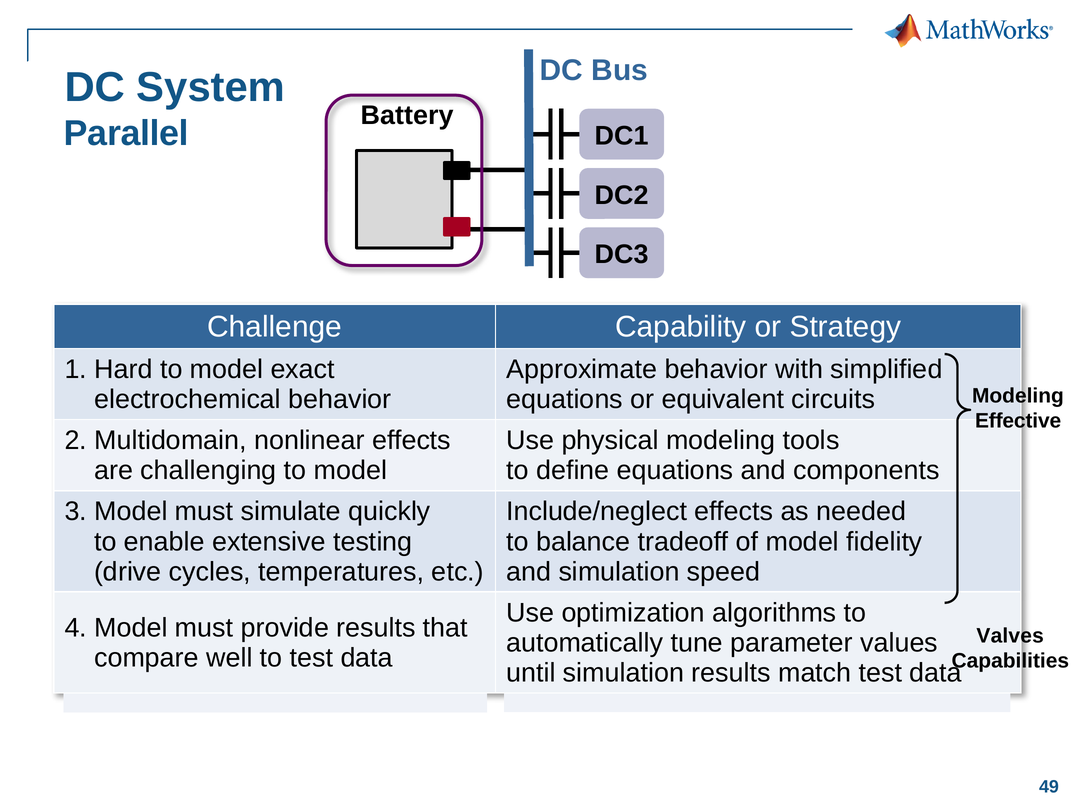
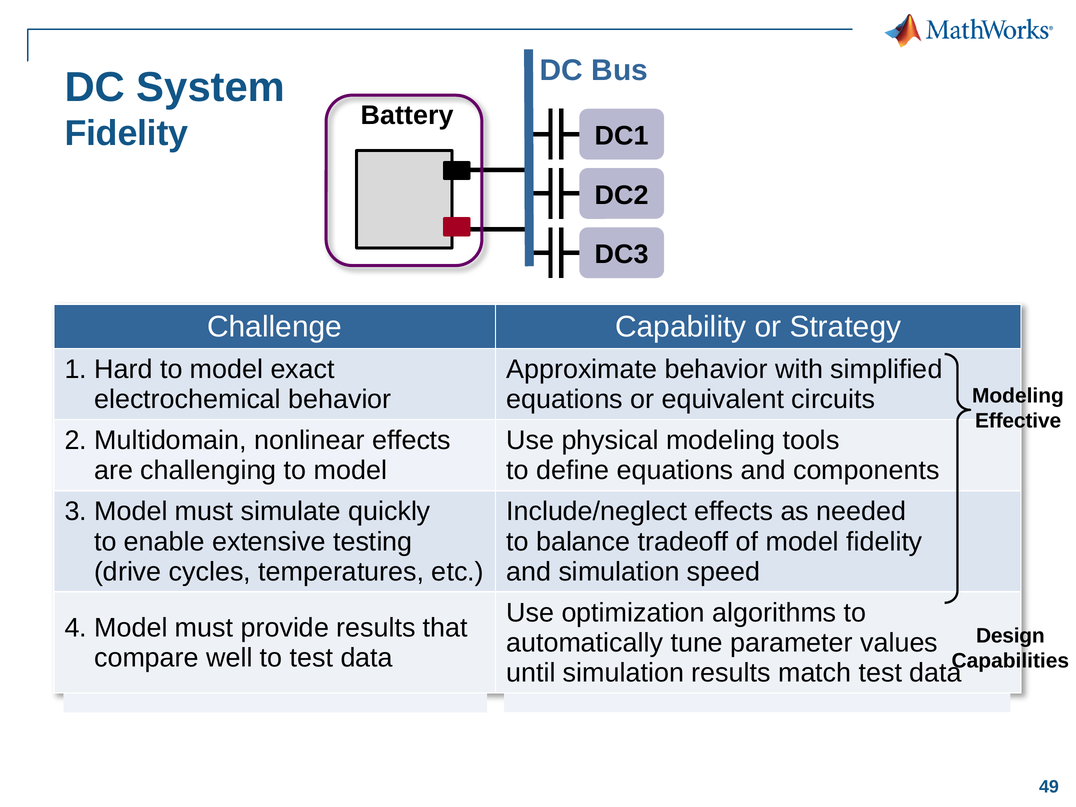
Parallel at (126, 133): Parallel -> Fidelity
Valves: Valves -> Design
